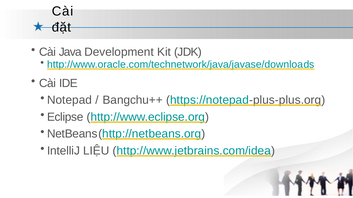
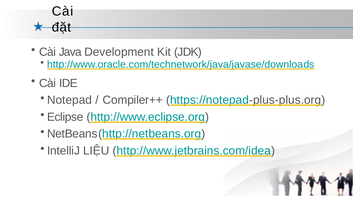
Bangchu++: Bangchu++ -> Compiler++
